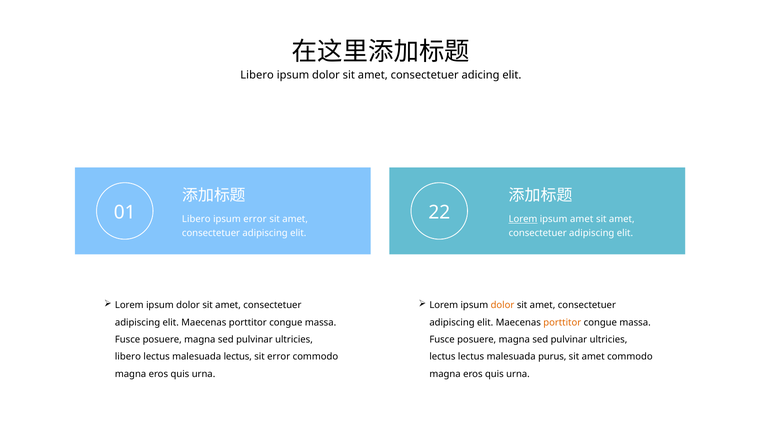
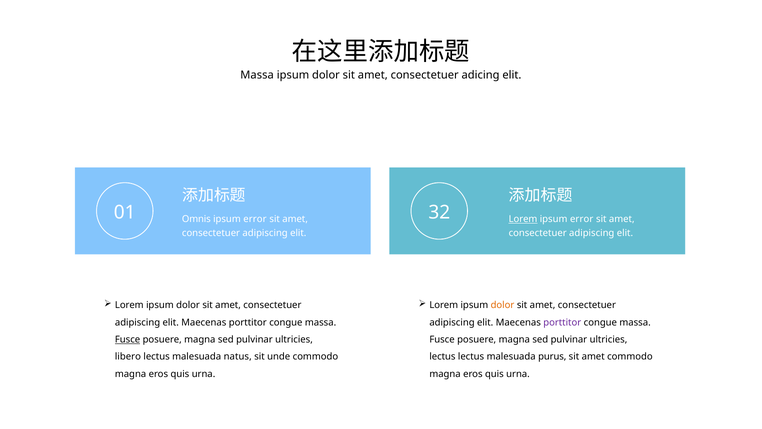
Libero at (257, 75): Libero -> Massa
22: 22 -> 32
Libero at (196, 219): Libero -> Omnis
amet at (582, 219): amet -> error
porttitor at (562, 322) colour: orange -> purple
Fusce at (128, 339) underline: none -> present
malesuada lectus: lectus -> natus
sit error: error -> unde
